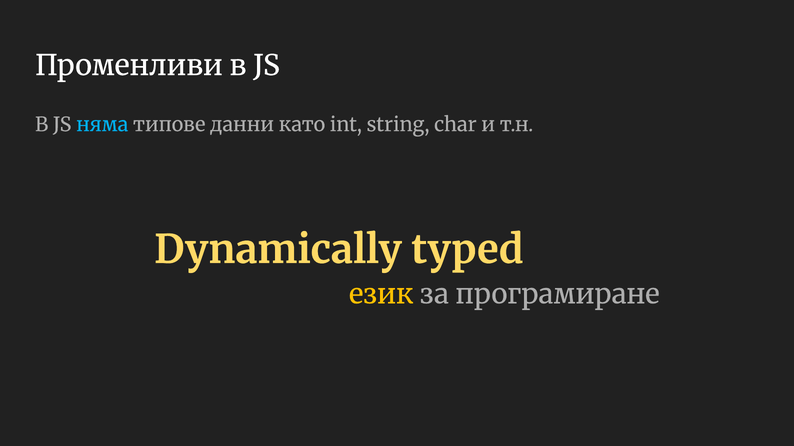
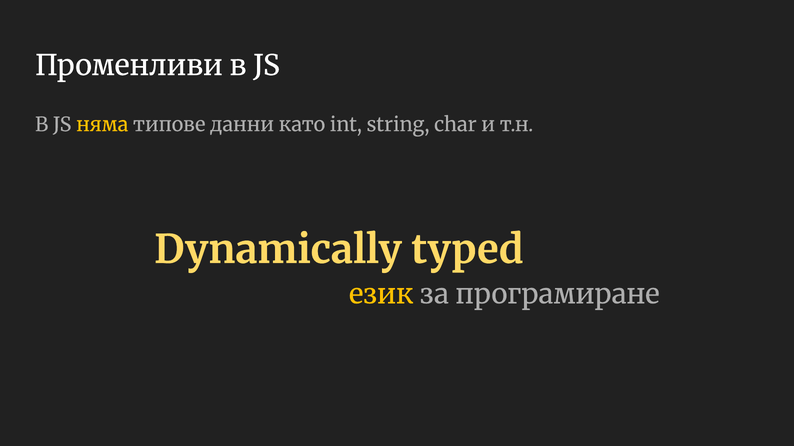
няма colour: light blue -> yellow
